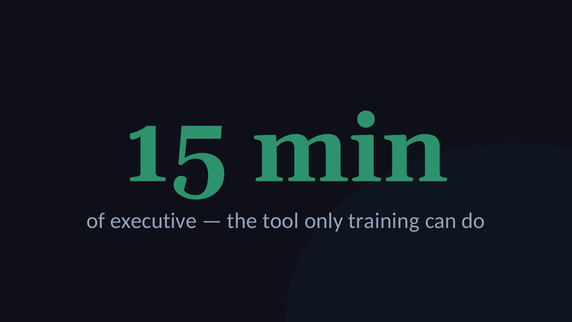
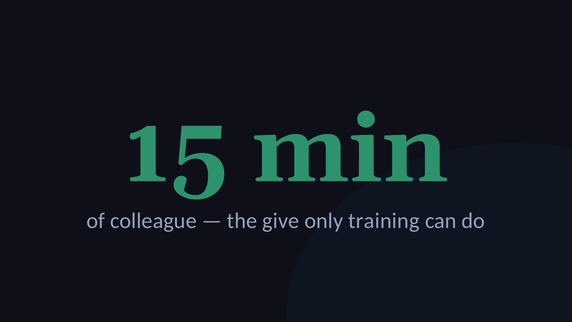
executive: executive -> colleague
tool: tool -> give
